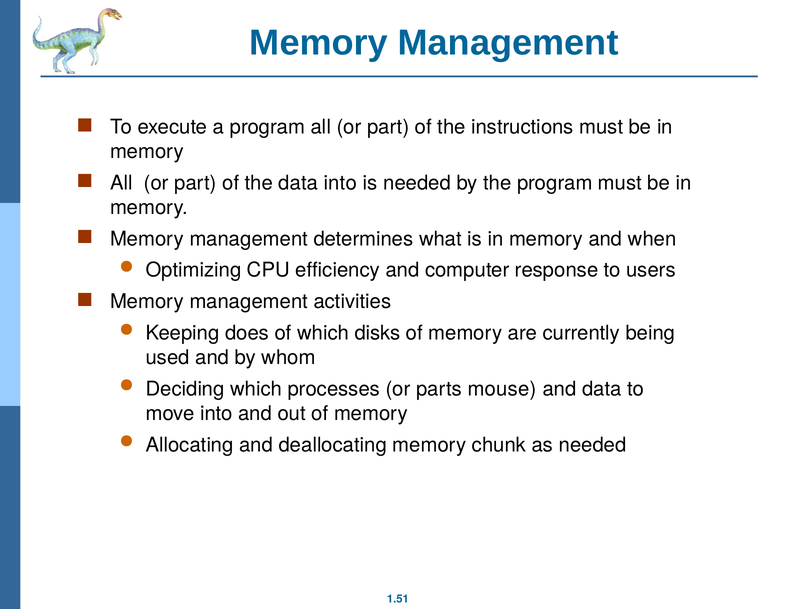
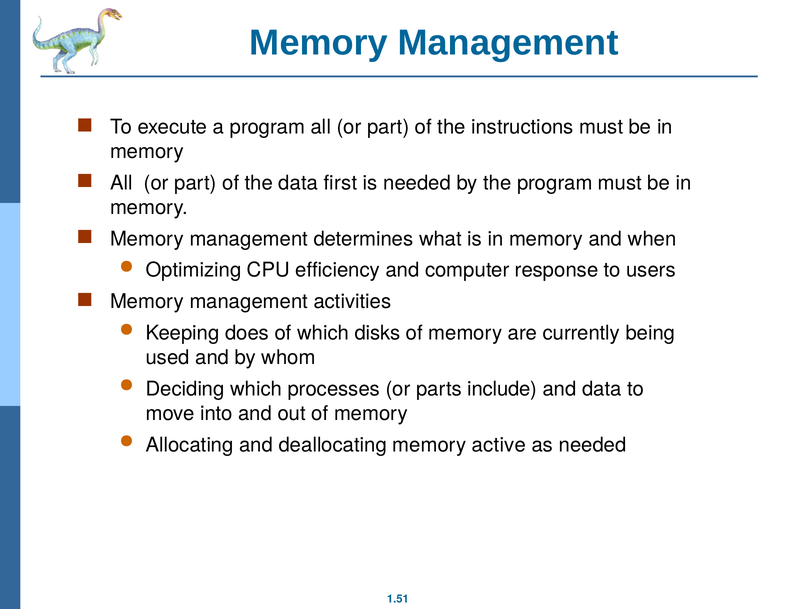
data into: into -> first
mouse: mouse -> include
chunk: chunk -> active
